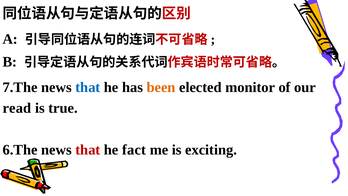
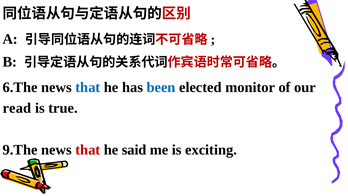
7.The: 7.The -> 6.The
been colour: orange -> blue
6.The: 6.The -> 9.The
fact: fact -> said
